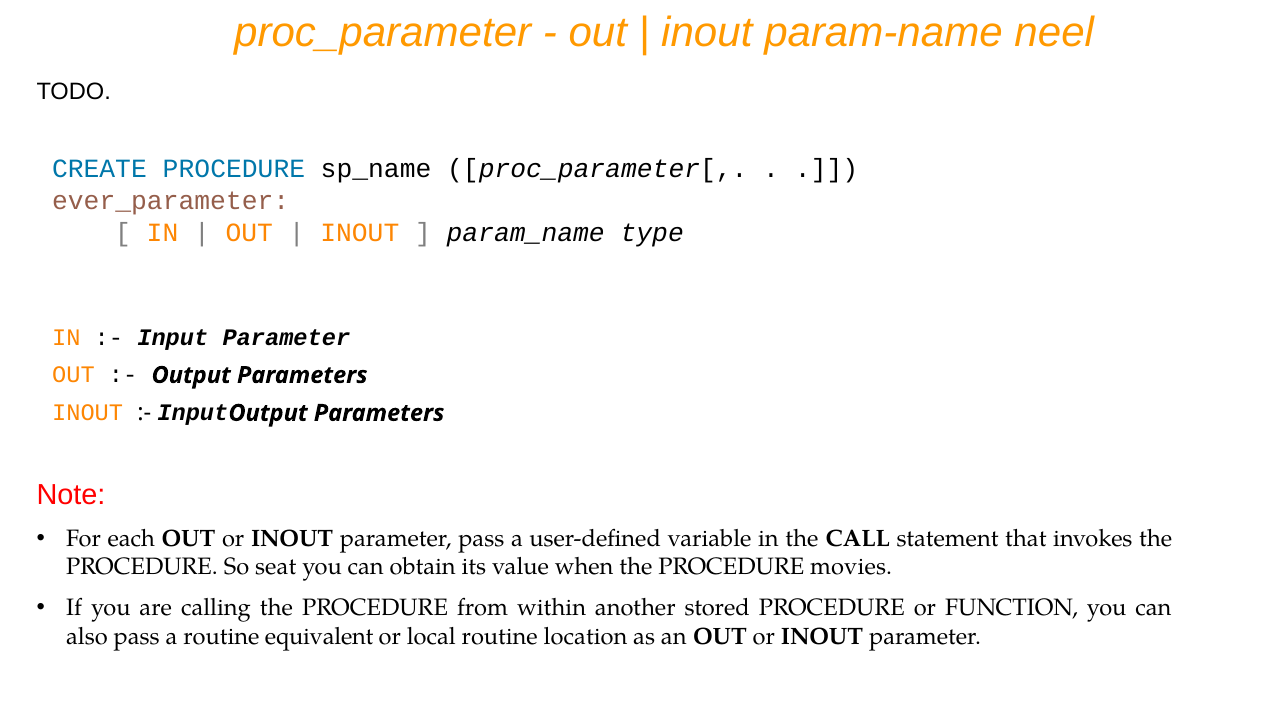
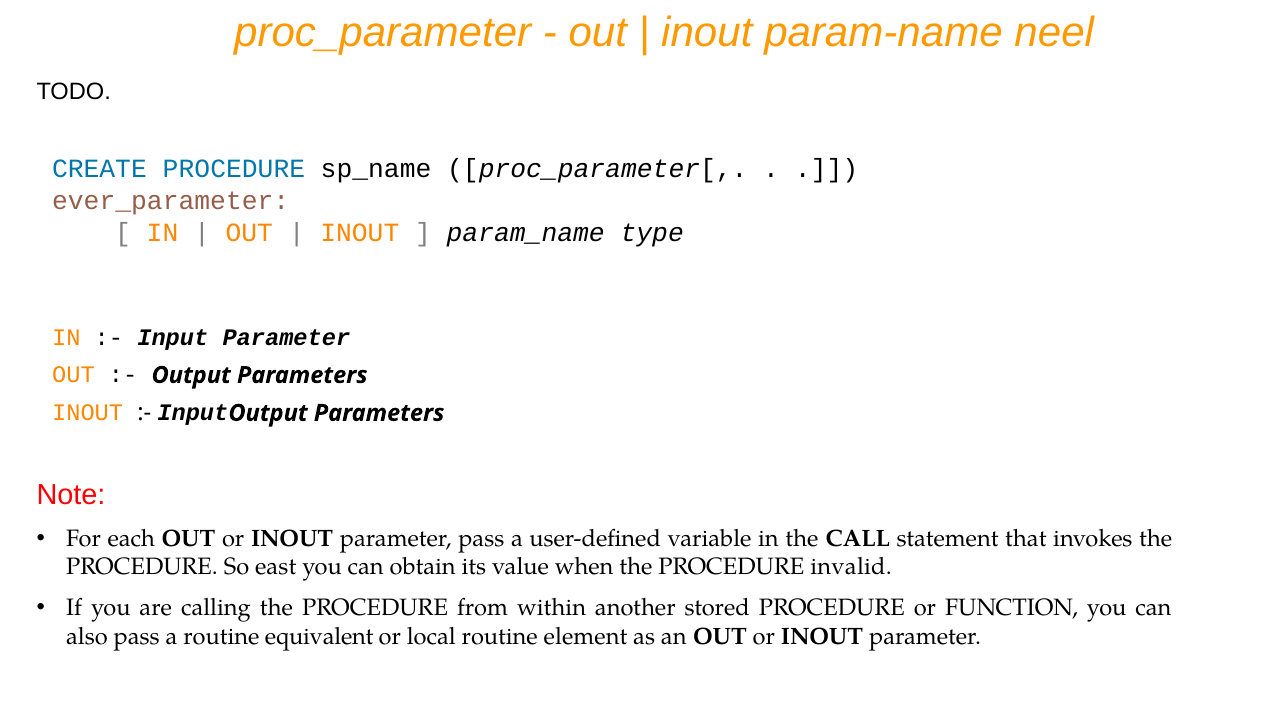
seat: seat -> east
movies: movies -> invalid
location: location -> element
